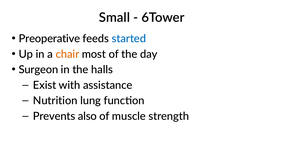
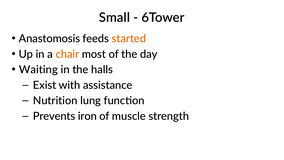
Preoperative: Preoperative -> Anastomosis
started colour: blue -> orange
Surgeon: Surgeon -> Waiting
also: also -> iron
